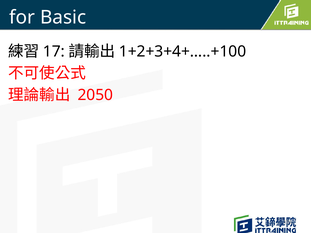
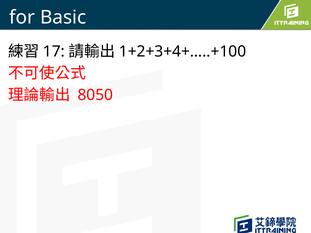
2050: 2050 -> 8050
